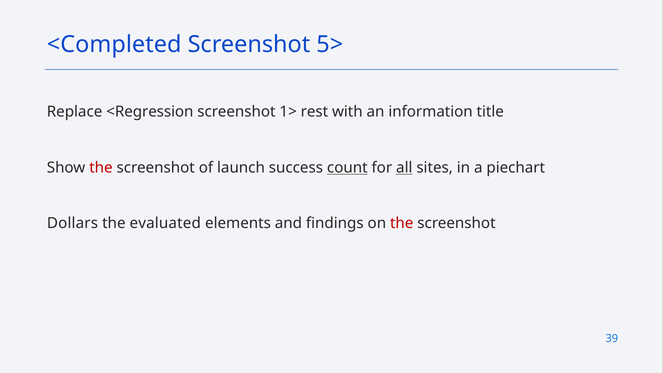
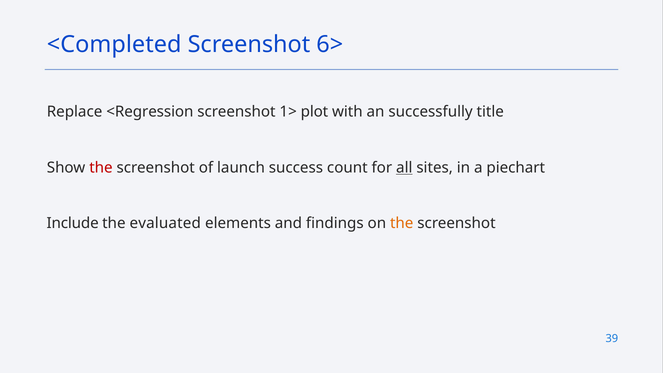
5>: 5> -> 6>
rest: rest -> plot
information: information -> successfully
count underline: present -> none
Dollars: Dollars -> Include
the at (402, 223) colour: red -> orange
